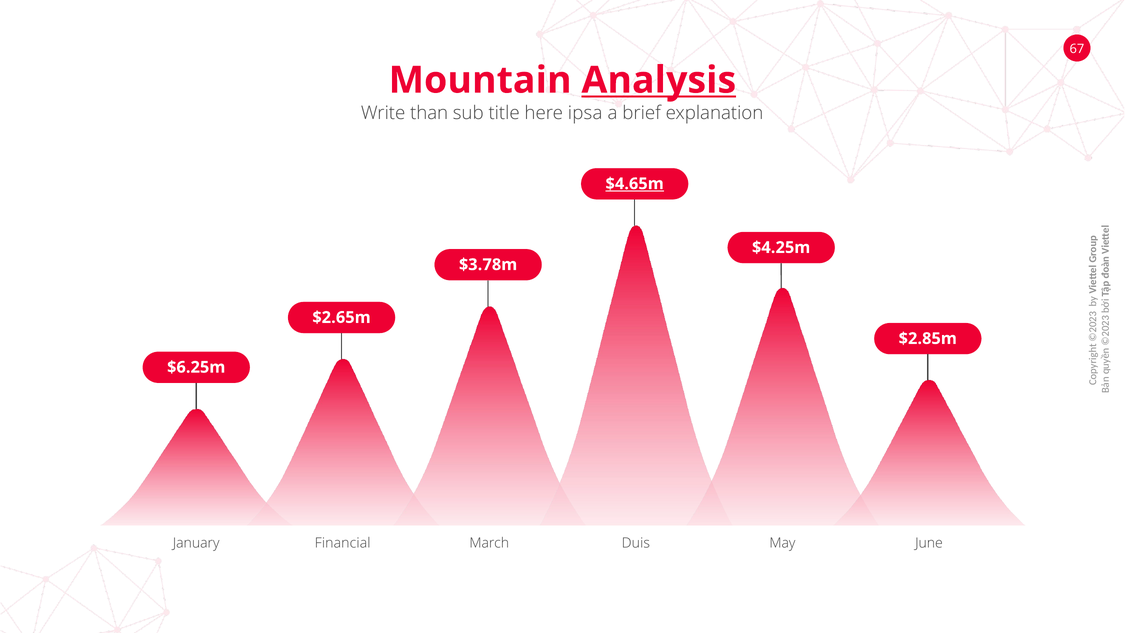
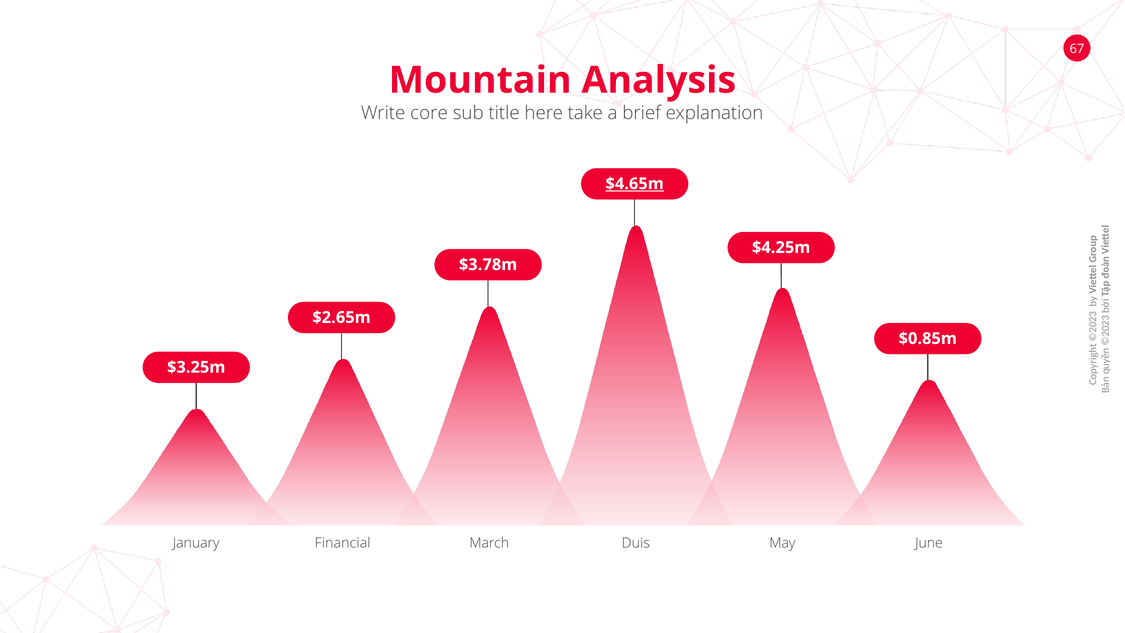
Analysis underline: present -> none
than: than -> core
ipsa: ipsa -> take
$2.85m: $2.85m -> $0.85m
$6.25m: $6.25m -> $3.25m
